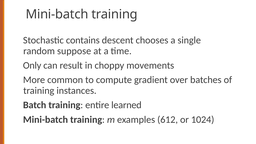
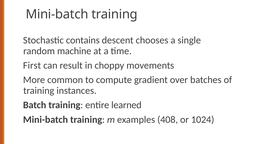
suppose: suppose -> machine
Only: Only -> First
612: 612 -> 408
